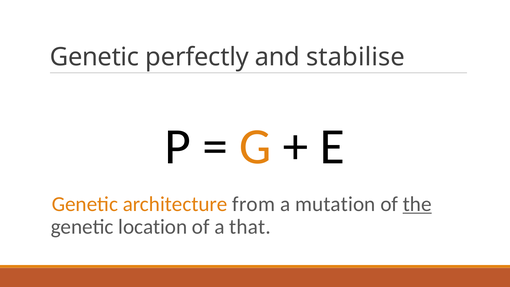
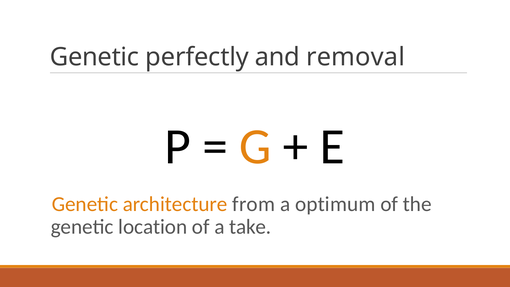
stabilise: stabilise -> removal
mutation: mutation -> optimum
the underline: present -> none
that: that -> take
